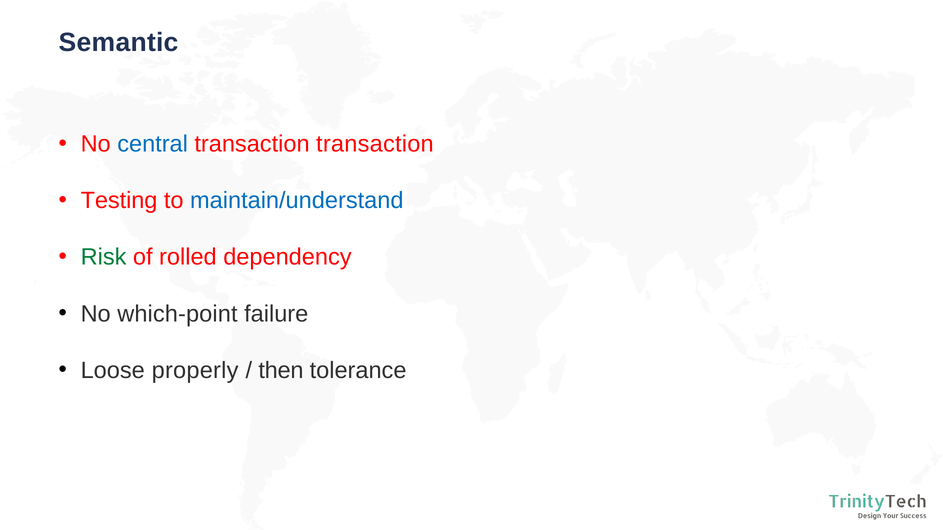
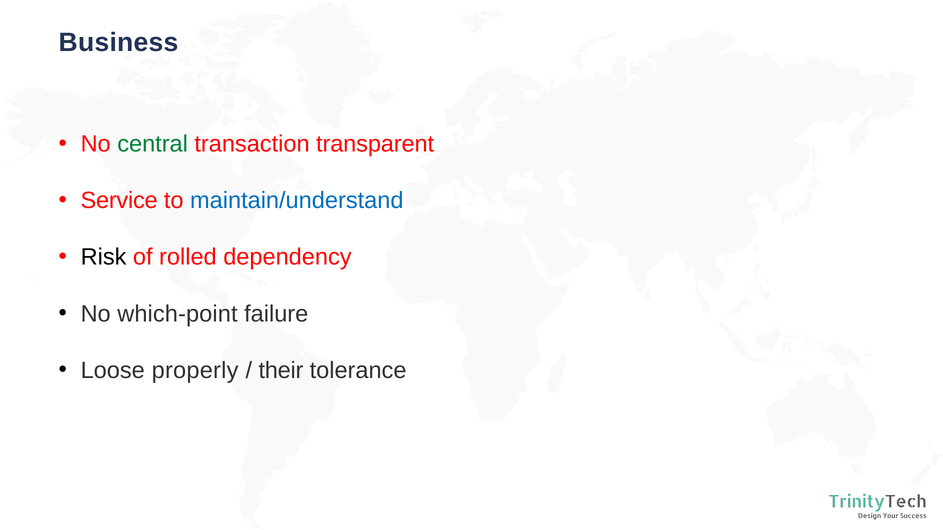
Semantic: Semantic -> Business
central colour: blue -> green
transaction transaction: transaction -> transparent
Testing: Testing -> Service
Risk colour: green -> black
then: then -> their
